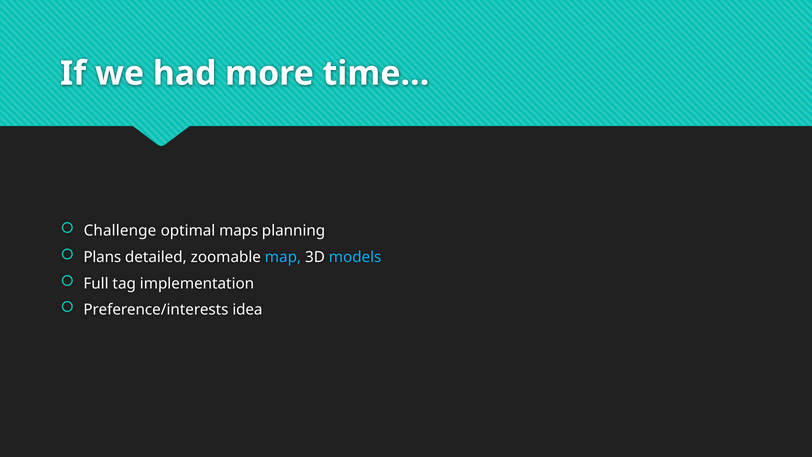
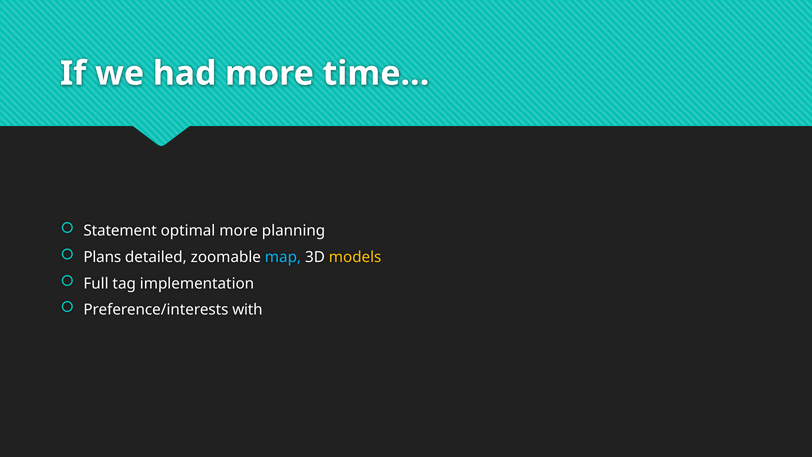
Challenge: Challenge -> Statement
optimal maps: maps -> more
models colour: light blue -> yellow
idea: idea -> with
